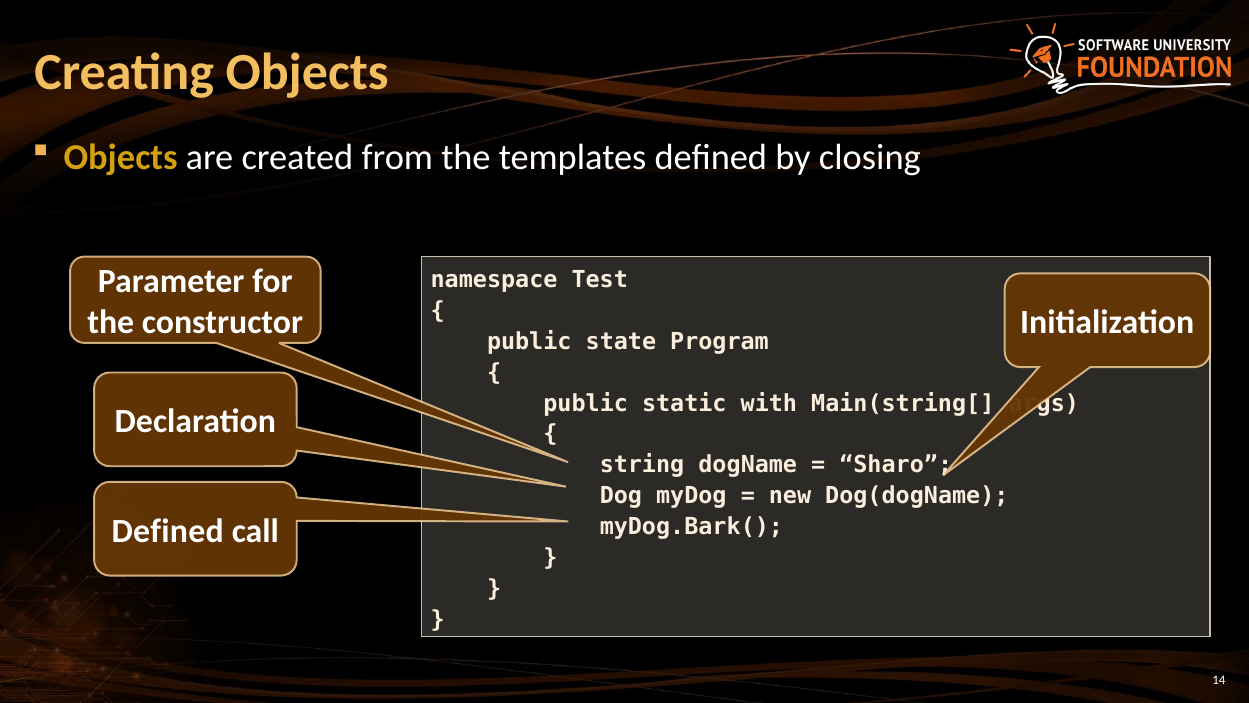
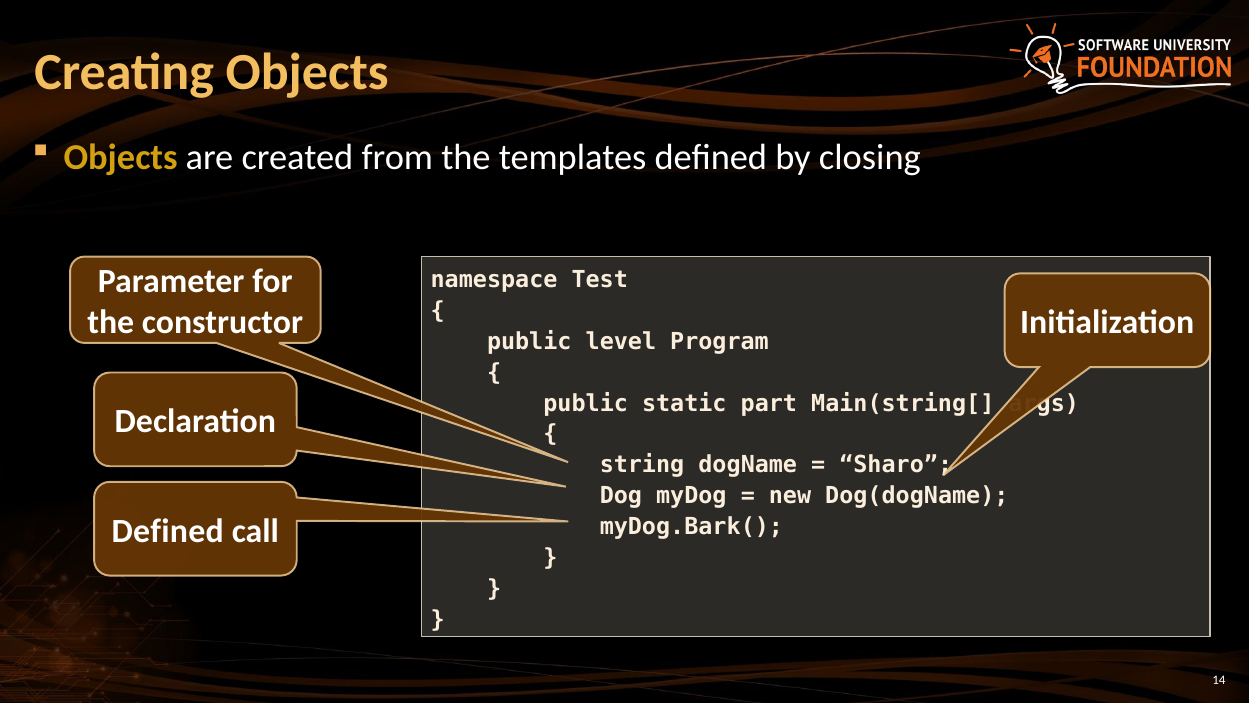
state: state -> level
with: with -> part
